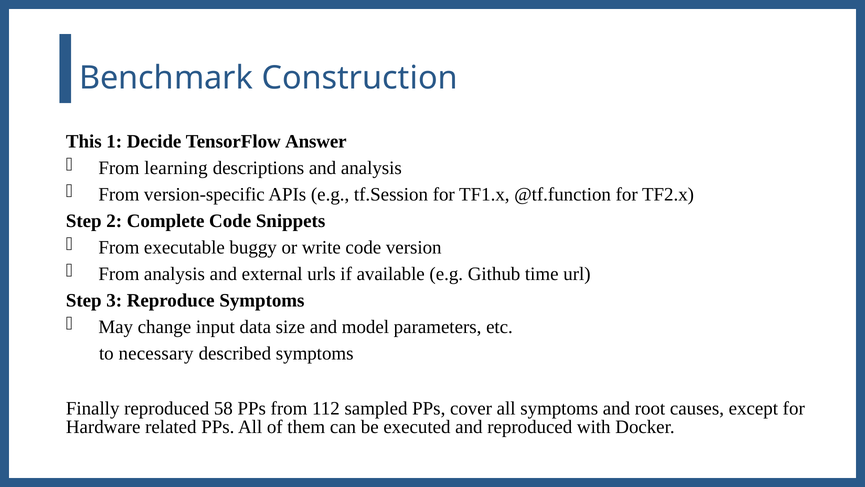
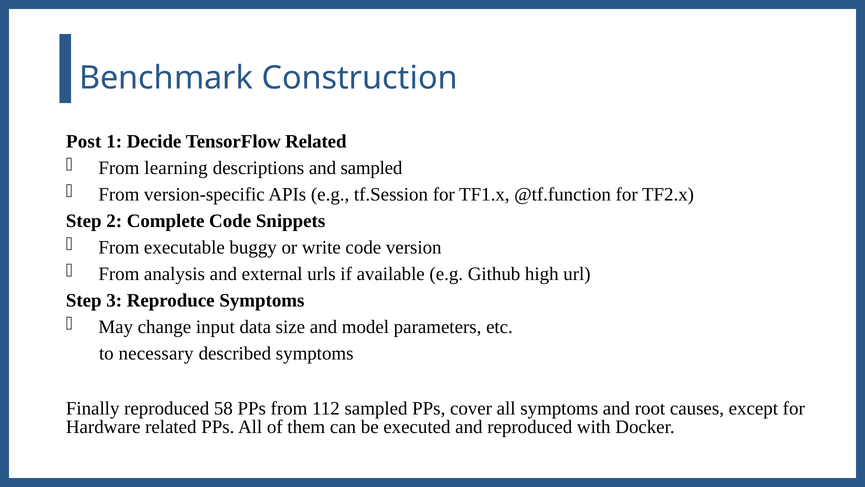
This: This -> Post
TensorFlow Answer: Answer -> Related
and analysis: analysis -> sampled
time: time -> high
